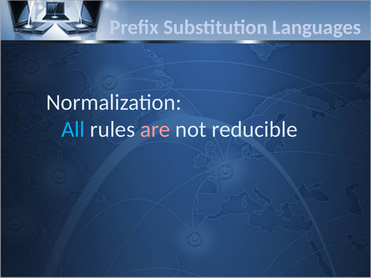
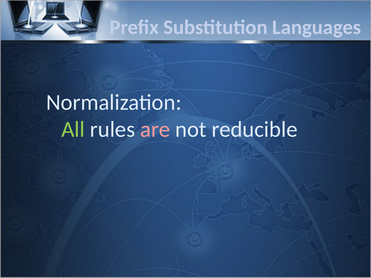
All colour: light blue -> light green
